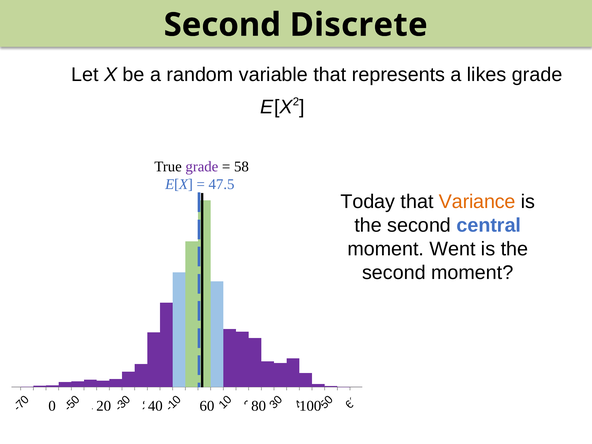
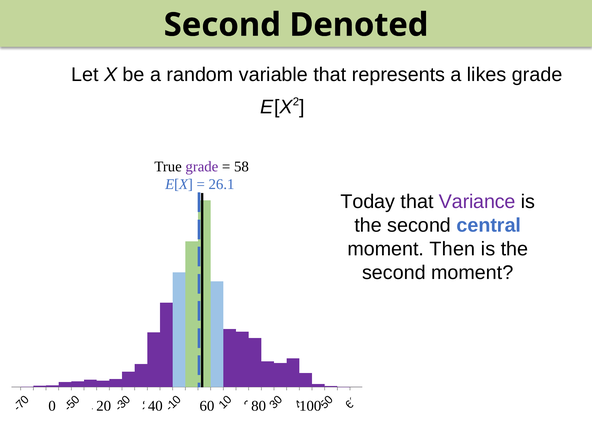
Discrete: Discrete -> Denoted
47.5: 47.5 -> 26.1
Variance colour: orange -> purple
Went: Went -> Then
